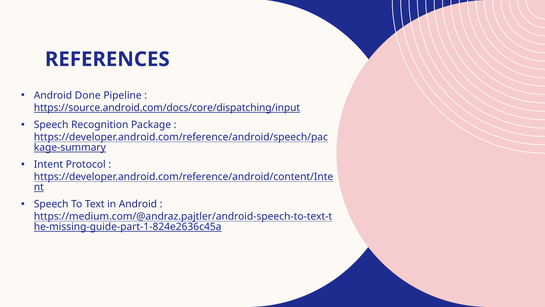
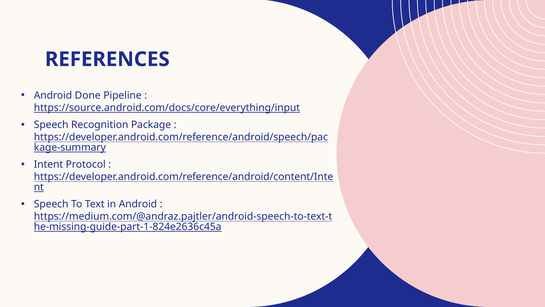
https://source.android.com/docs/core/dispatching/input: https://source.android.com/docs/core/dispatching/input -> https://source.android.com/docs/core/everything/input
